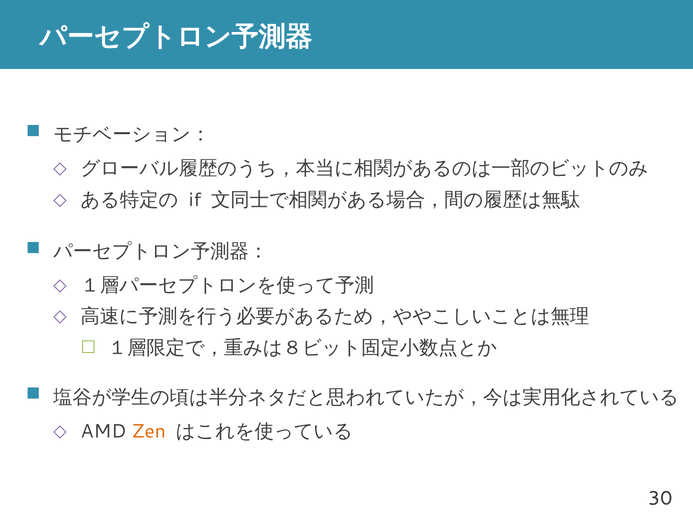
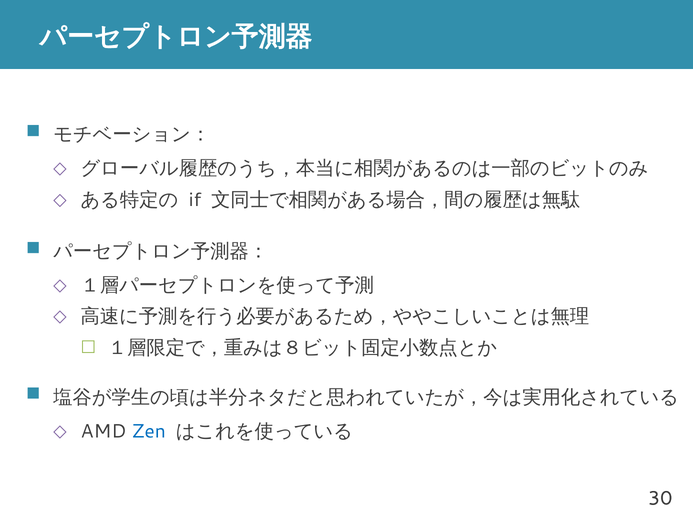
Zen colour: orange -> blue
